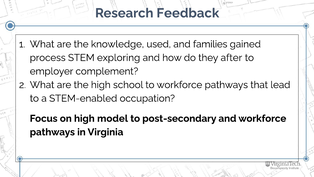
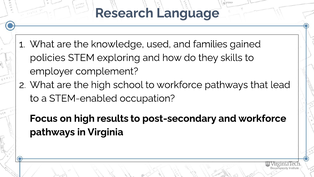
Feedback: Feedback -> Language
process: process -> policies
after: after -> skills
model: model -> results
